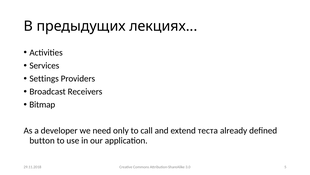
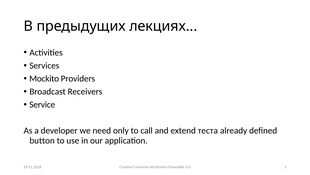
Settings: Settings -> Mockito
Bitmap: Bitmap -> Service
